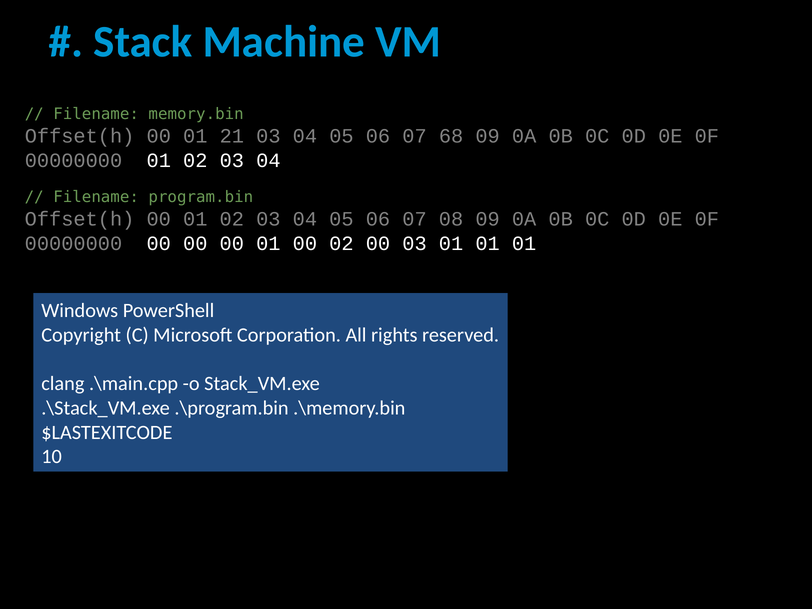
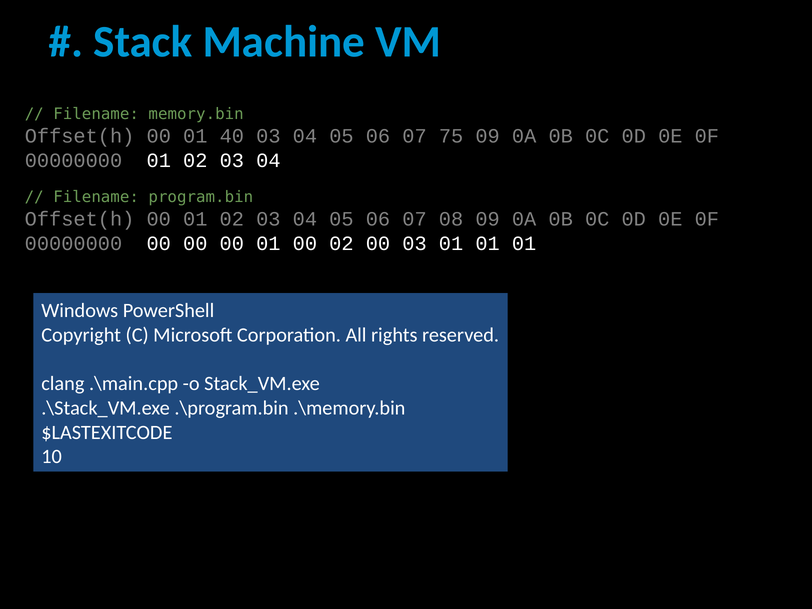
21: 21 -> 40
68: 68 -> 75
